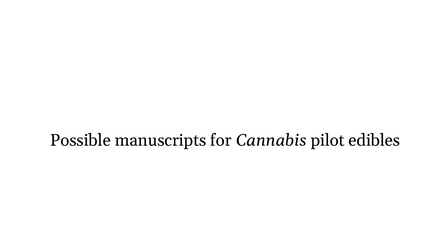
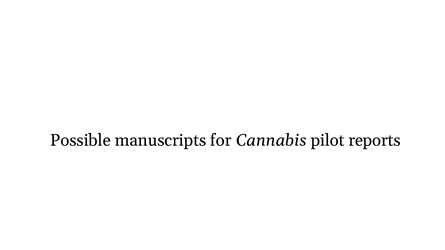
edibles: edibles -> reports
